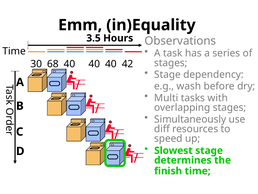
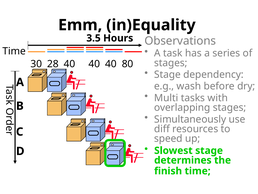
68: 68 -> 28
42: 42 -> 80
